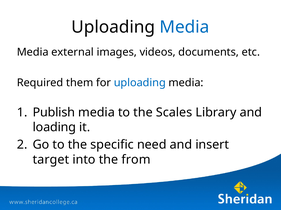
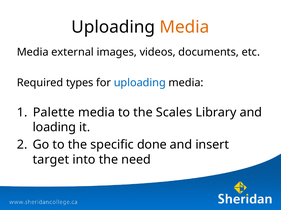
Media at (184, 27) colour: blue -> orange
them: them -> types
Publish: Publish -> Palette
need: need -> done
from: from -> need
